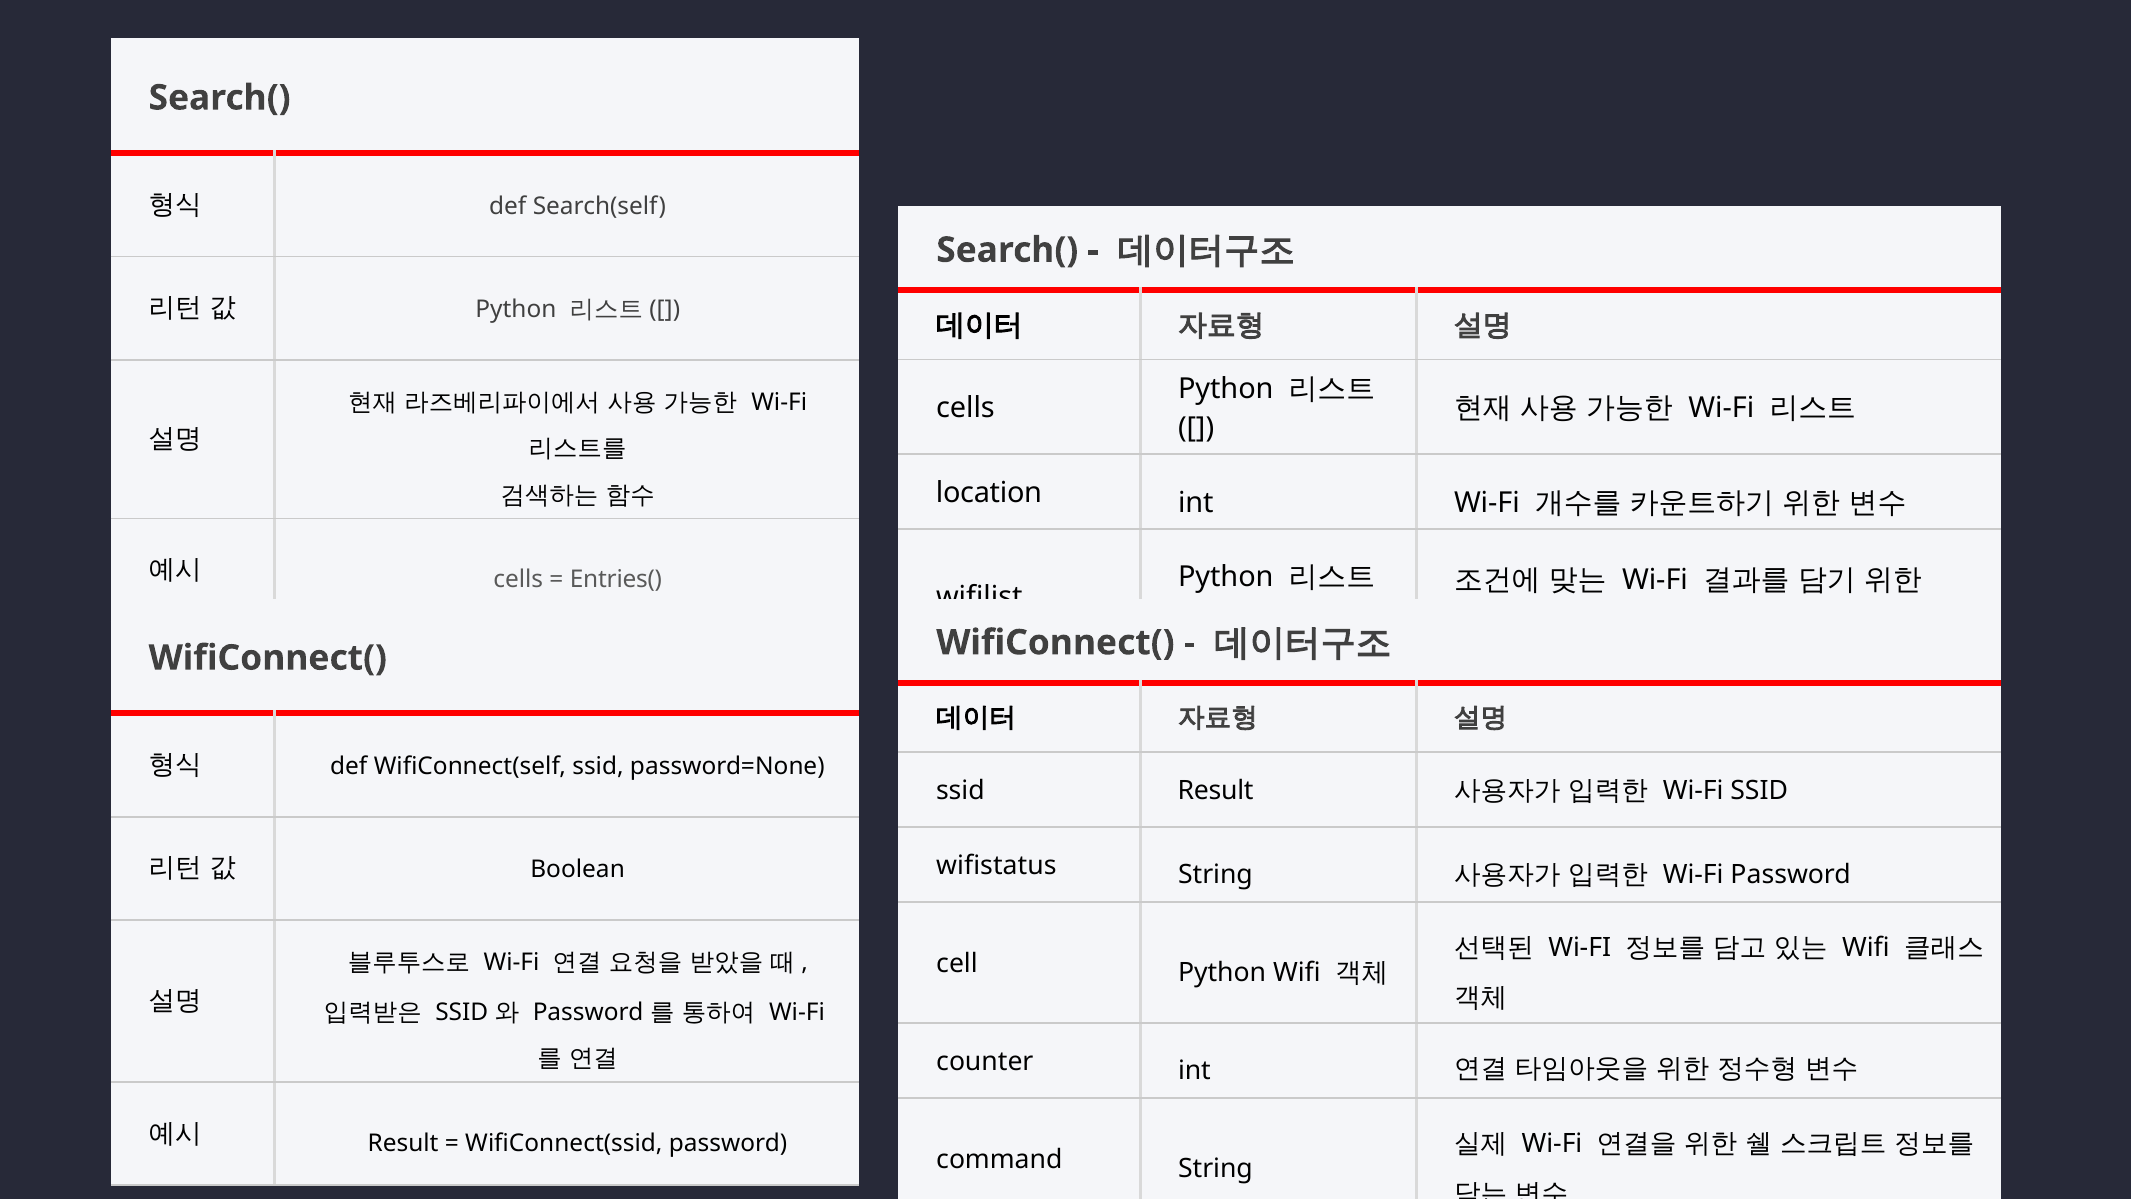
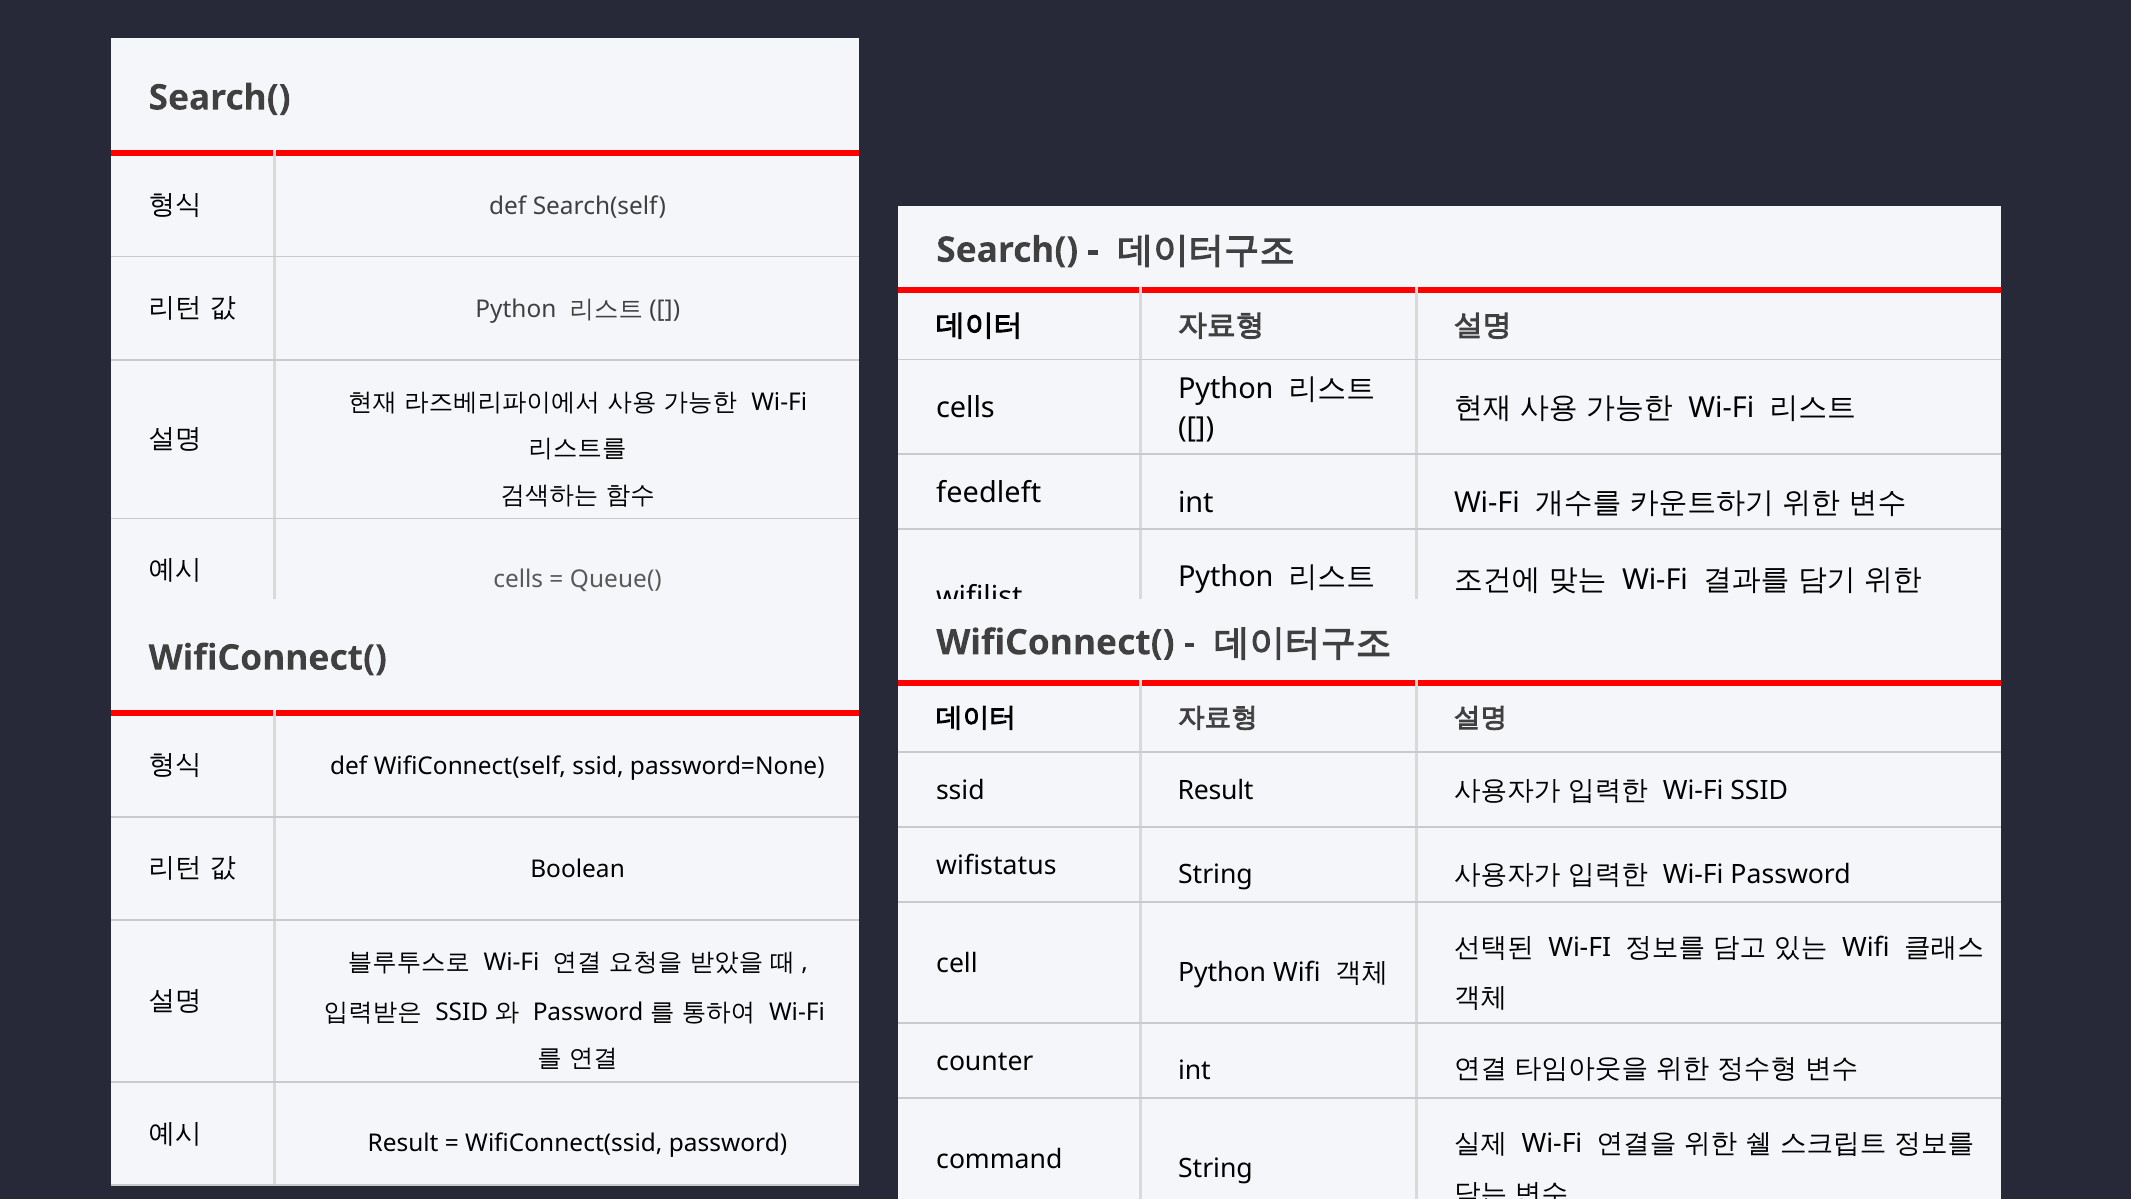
location: location -> feedleft
Entries(: Entries( -> Queue(
